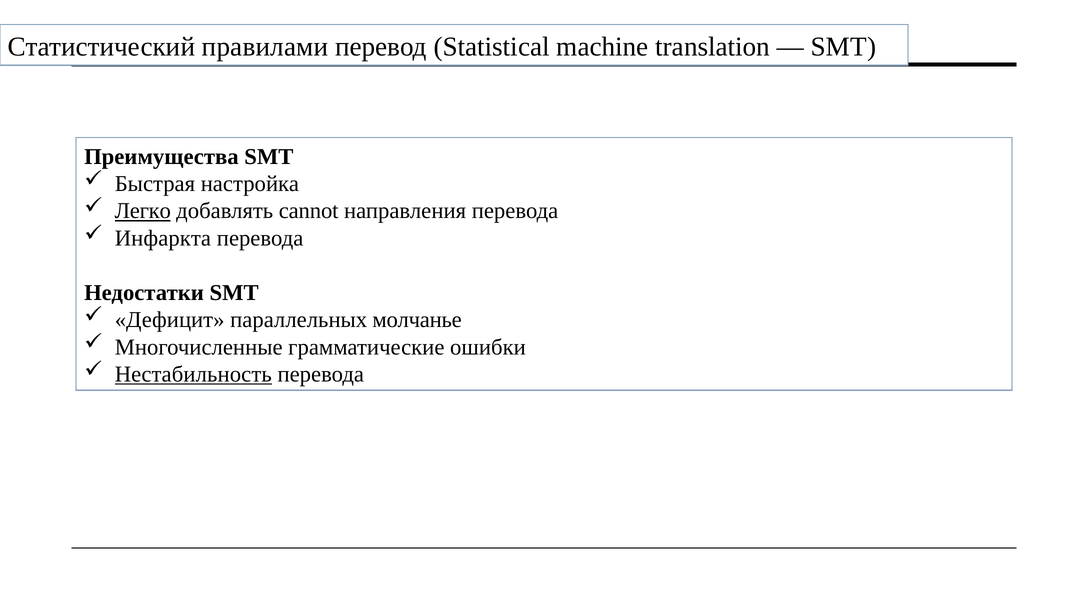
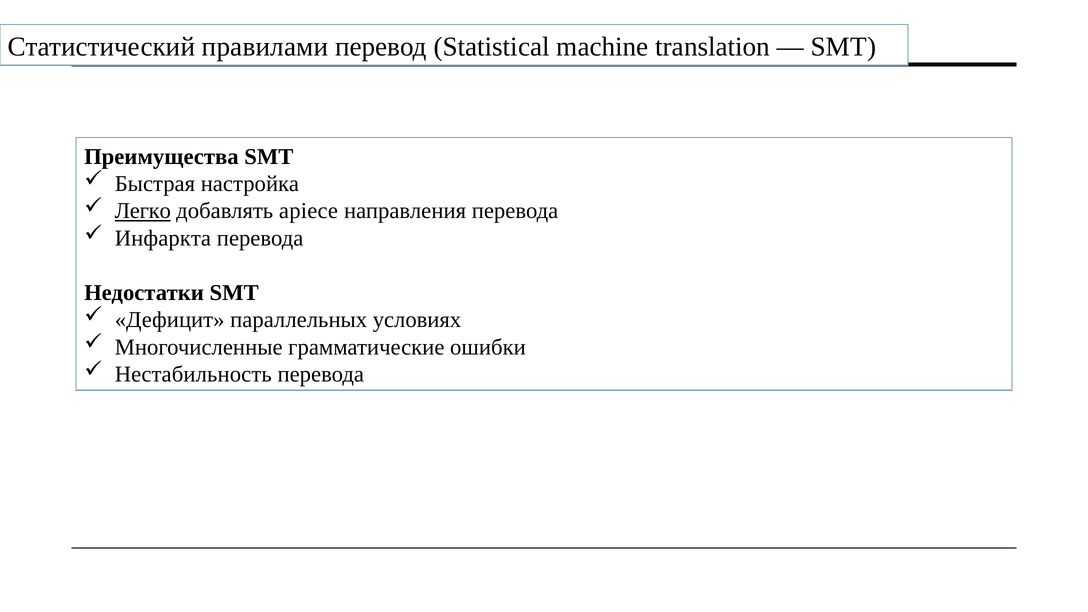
cannot: cannot -> apiece
молчанье: молчанье -> условиях
Нестабильность underline: present -> none
